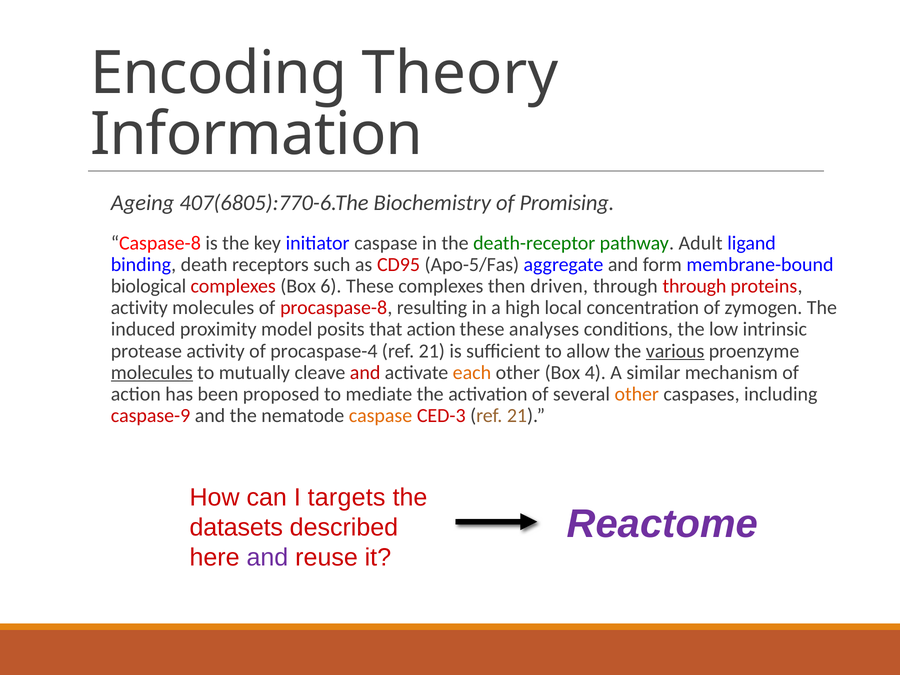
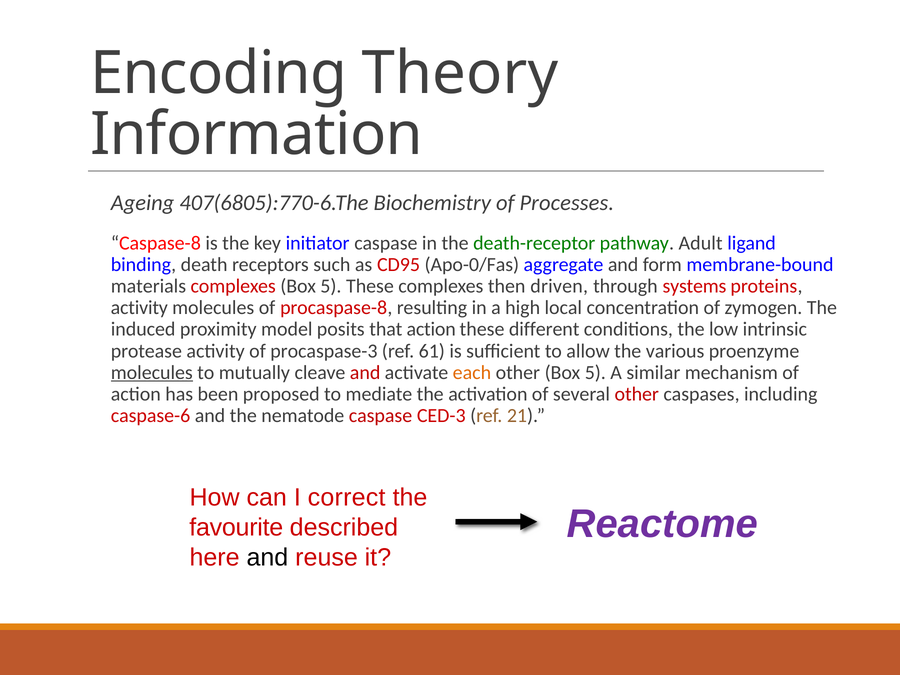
Promising: Promising -> Processes
Apo-5/Fas: Apo-5/Fas -> Apo-0/Fas
biological: biological -> materials
complexes Box 6: 6 -> 5
through through: through -> systems
analyses: analyses -> different
procaspase-4: procaspase-4 -> procaspase-3
21 at (432, 351): 21 -> 61
various underline: present -> none
other Box 4: 4 -> 5
other at (637, 394) colour: orange -> red
caspase-9: caspase-9 -> caspase-6
caspase at (380, 416) colour: orange -> red
targets: targets -> correct
datasets: datasets -> favourite
and at (267, 558) colour: purple -> black
